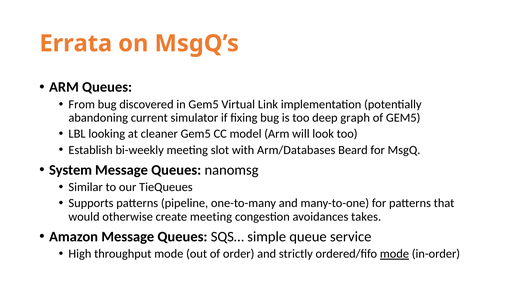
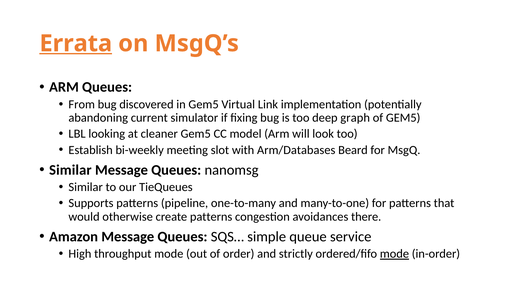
Errata underline: none -> present
System at (71, 170): System -> Similar
create meeting: meeting -> patterns
takes: takes -> there
